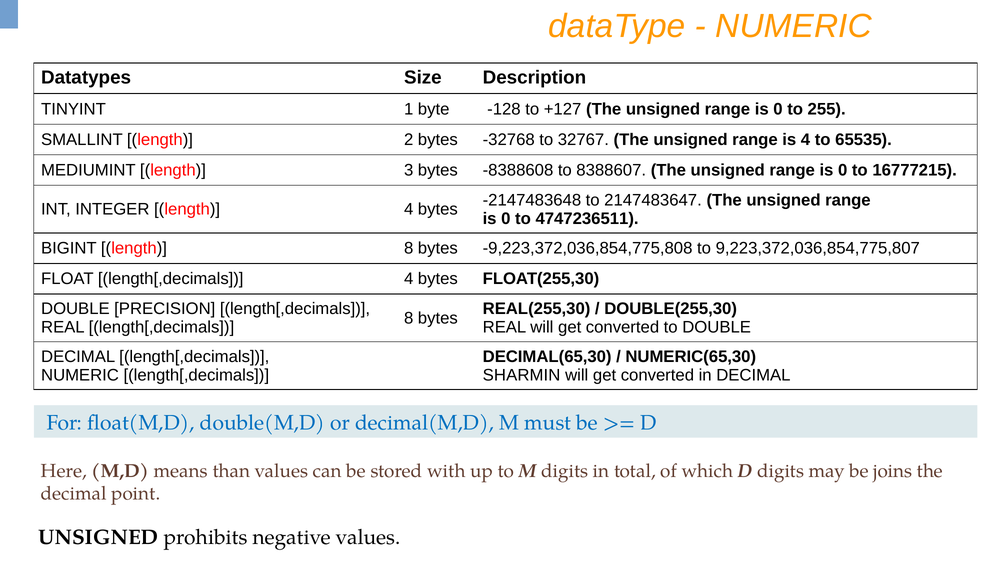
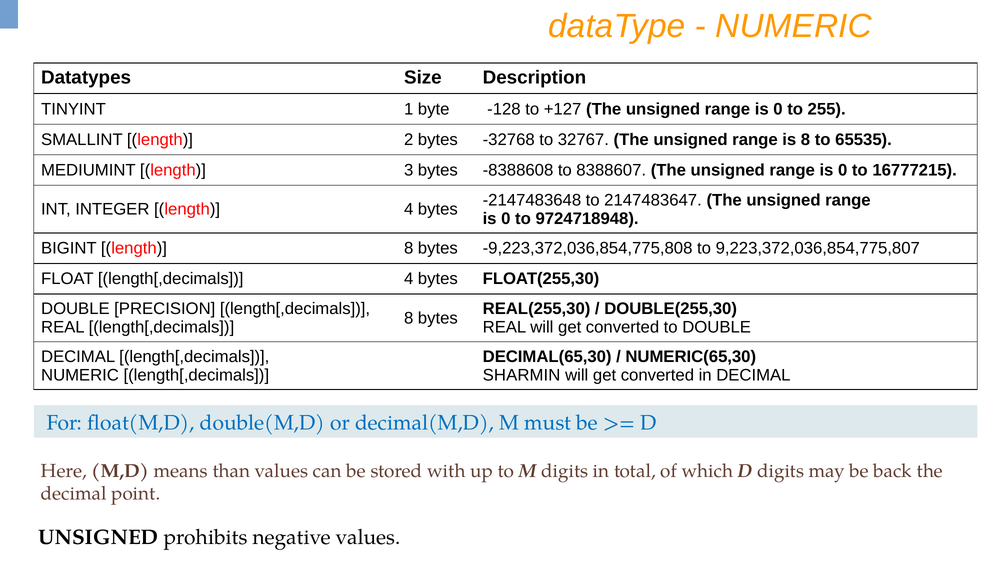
is 4: 4 -> 8
4747236511: 4747236511 -> 9724718948
joins: joins -> back
